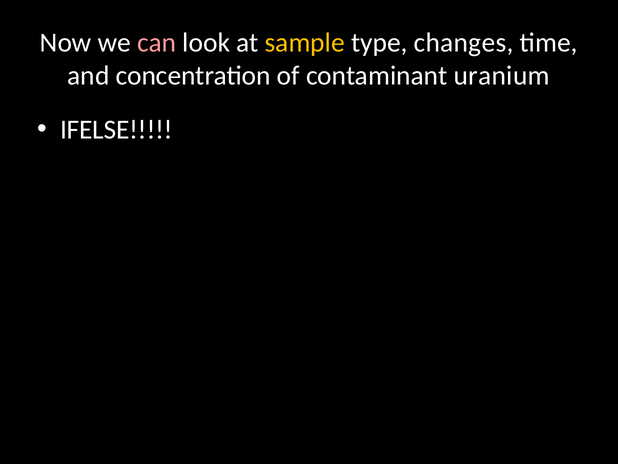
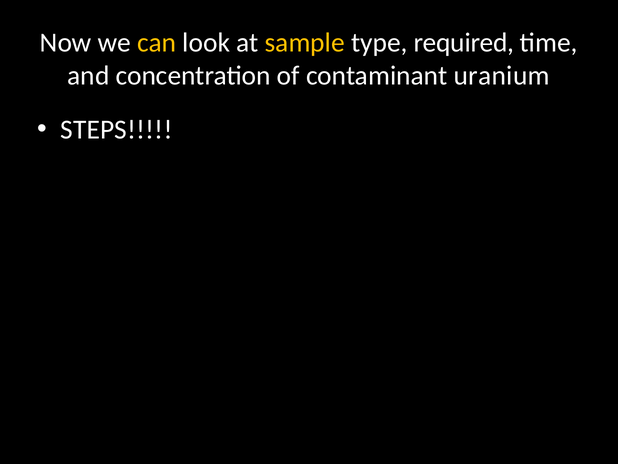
can colour: pink -> yellow
changes: changes -> required
IFELSE: IFELSE -> STEPS
